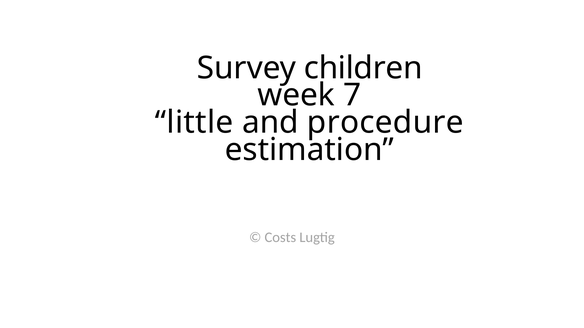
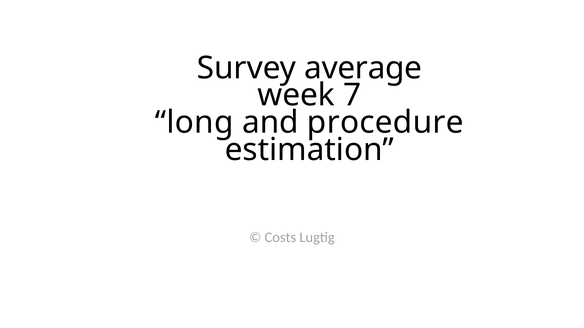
children: children -> average
little: little -> long
